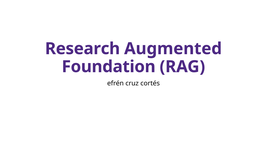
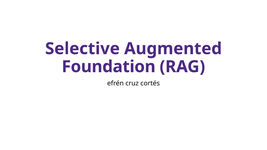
Research: Research -> Selective
